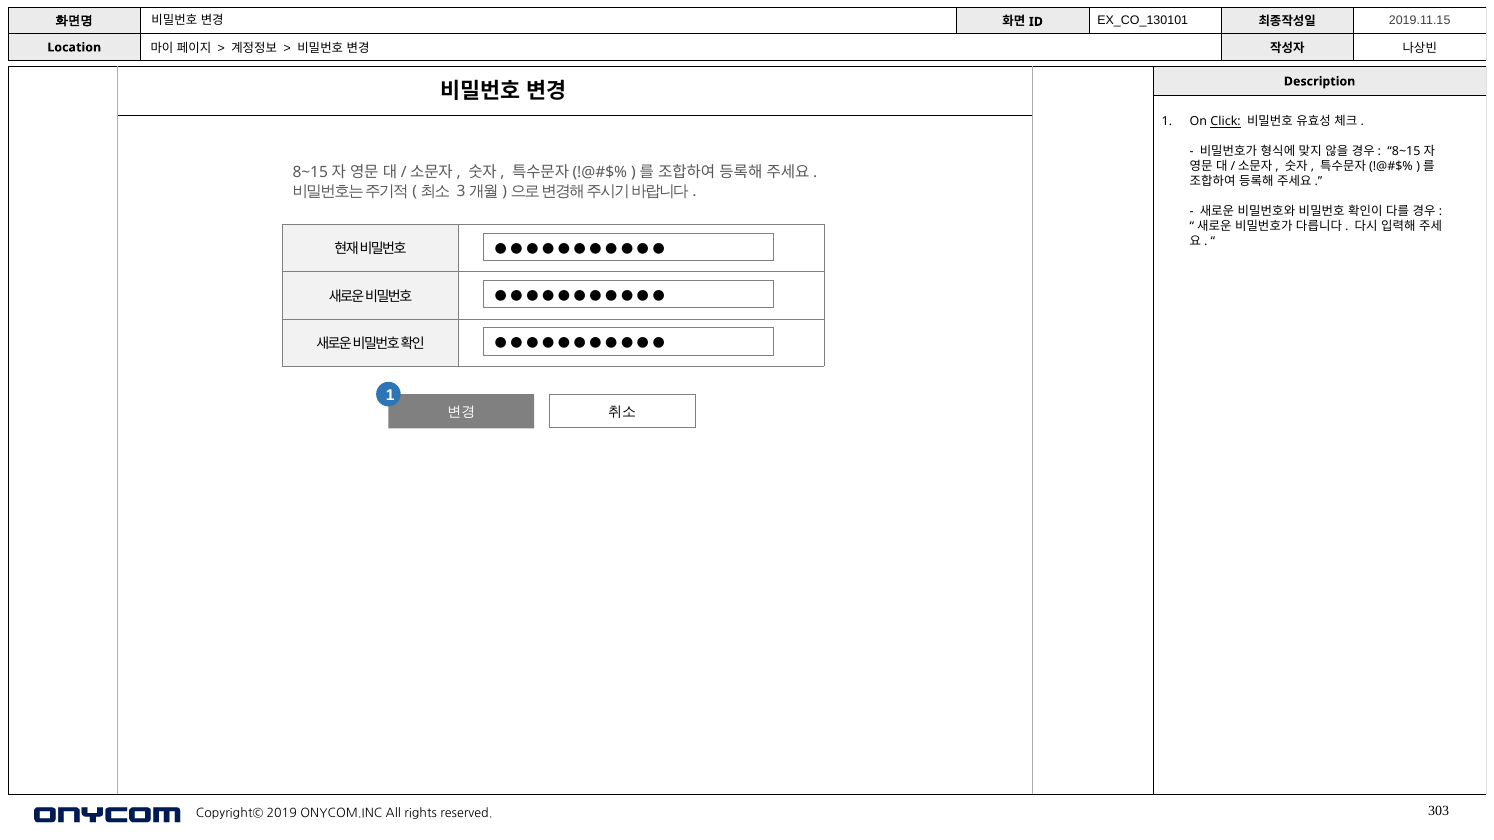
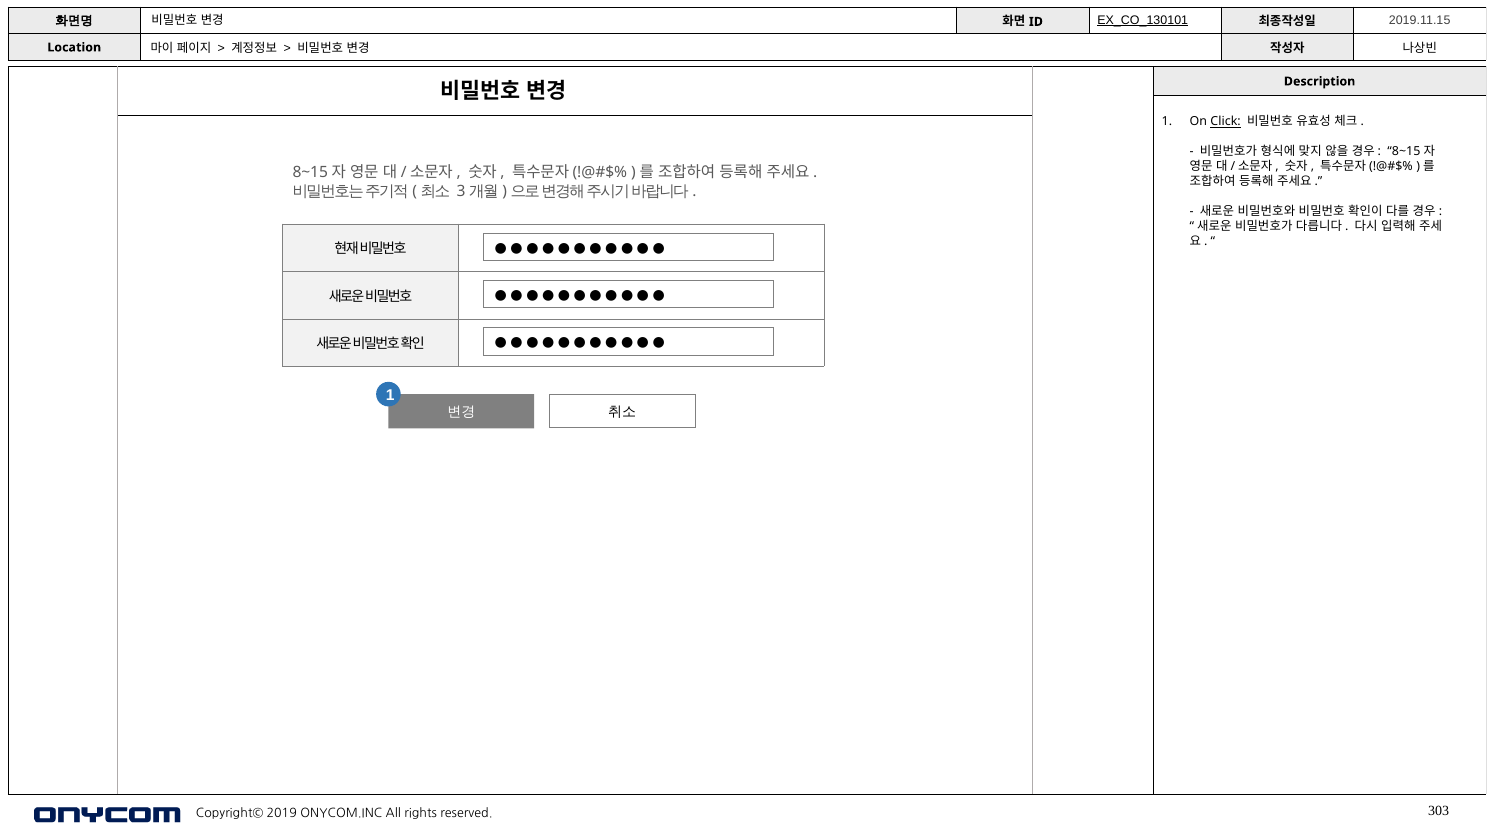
EX_CO_130101 underline: none -> present
